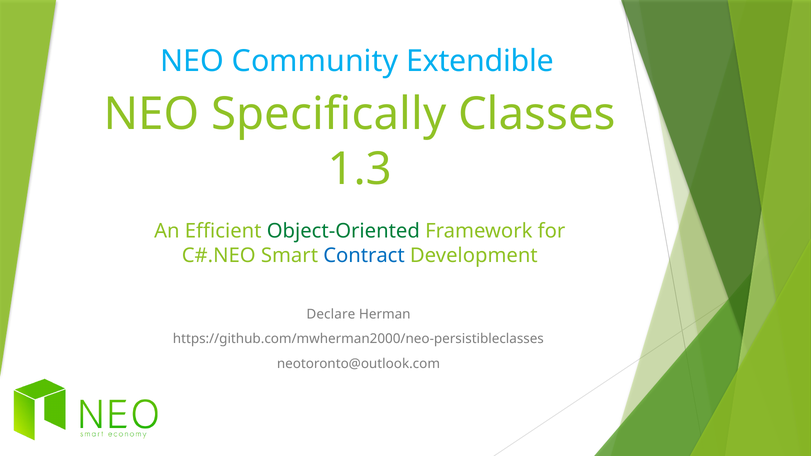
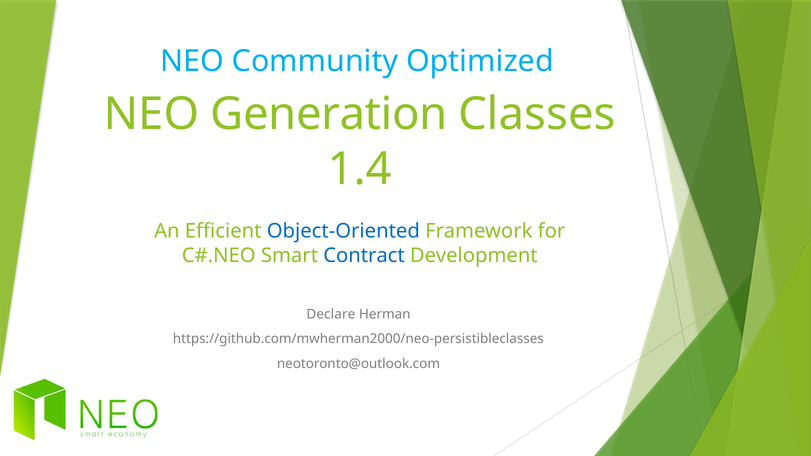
Extendible: Extendible -> Optimized
Specifically: Specifically -> Generation
1.3: 1.3 -> 1.4
Object-Oriented colour: green -> blue
